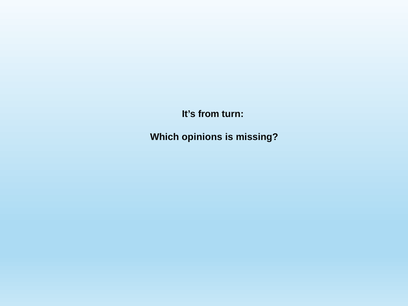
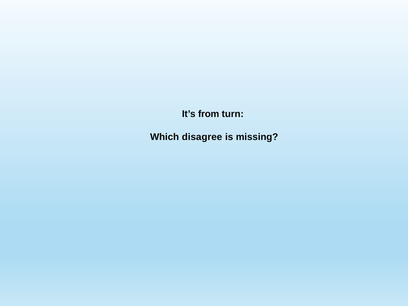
opinions: opinions -> disagree
